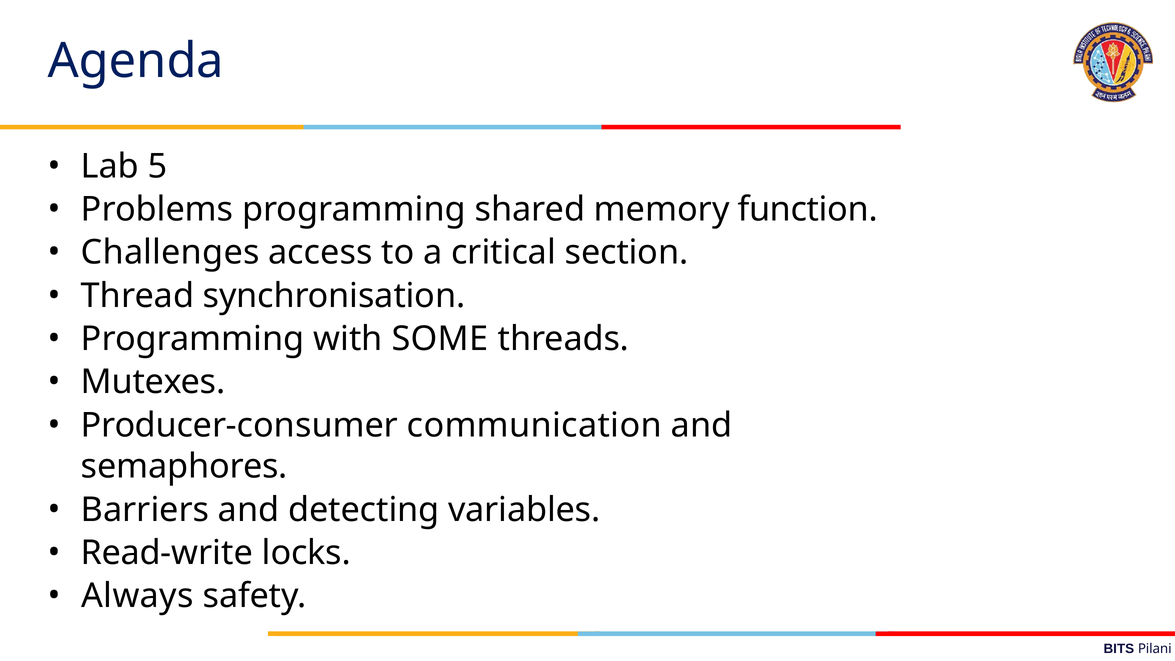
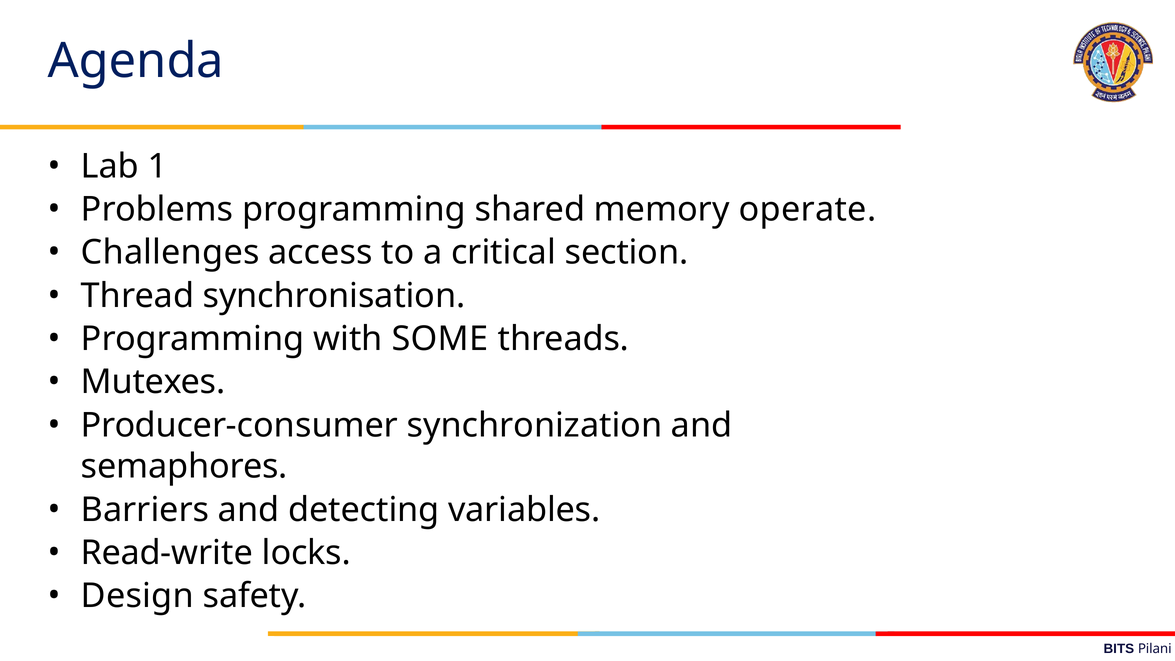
5: 5 -> 1
function: function -> operate
communication: communication -> synchronization
Always: Always -> Design
